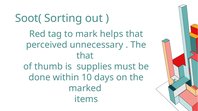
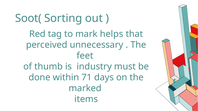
that at (85, 56): that -> feet
supplies: supplies -> industry
10: 10 -> 71
